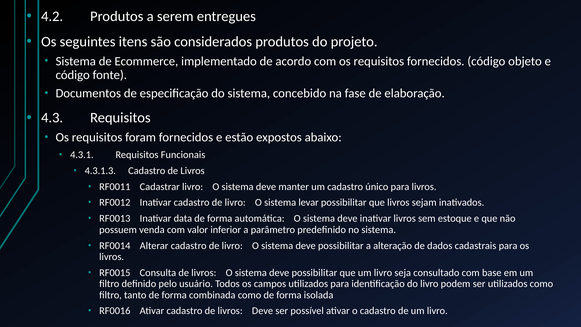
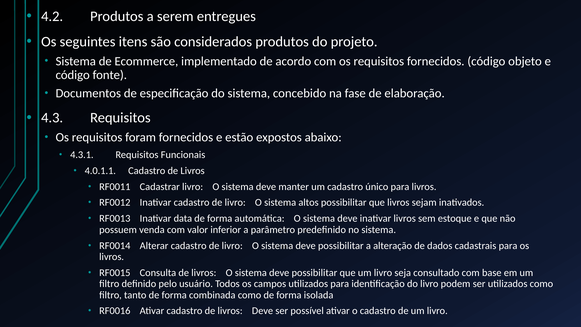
4.3.1.3: 4.3.1.3 -> 4.0.1.1
levar: levar -> altos
